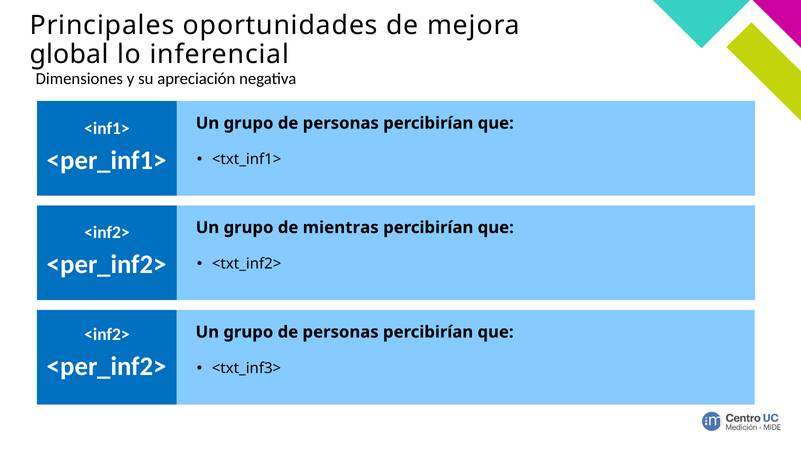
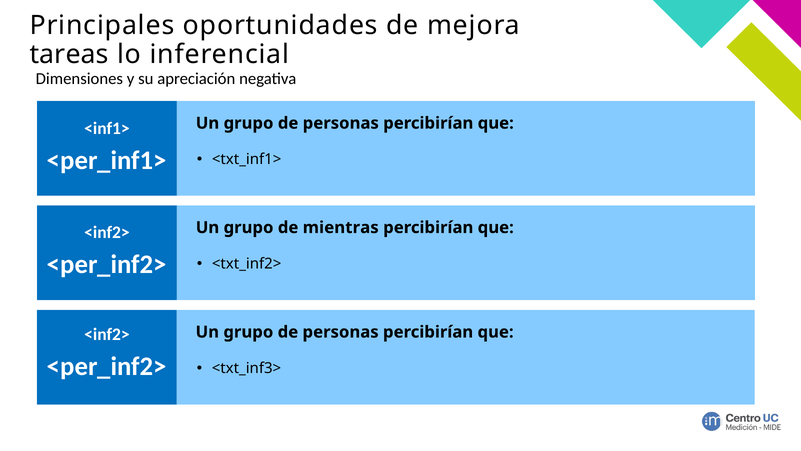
global: global -> tareas
